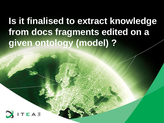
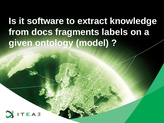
finalised: finalised -> software
edited: edited -> labels
